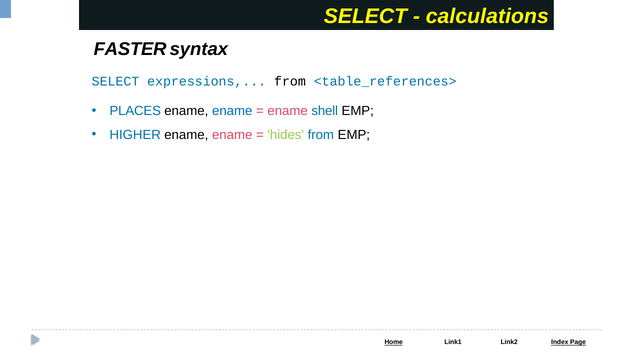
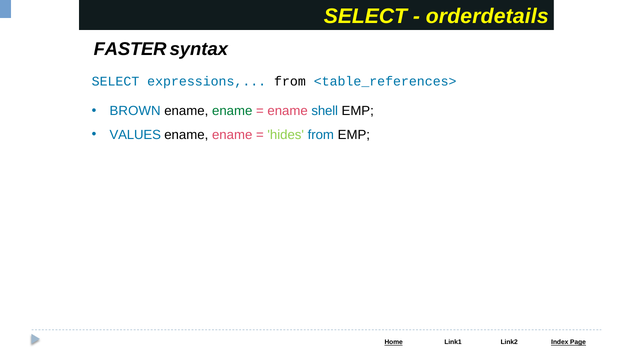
calculations: calculations -> orderdetails
PLACES: PLACES -> BROWN
ename at (232, 111) colour: blue -> green
HIGHER: HIGHER -> VALUES
